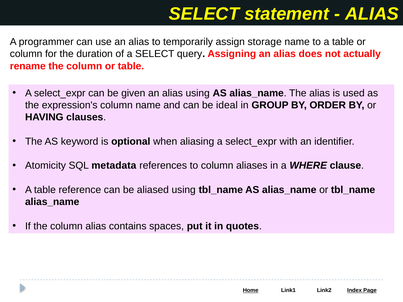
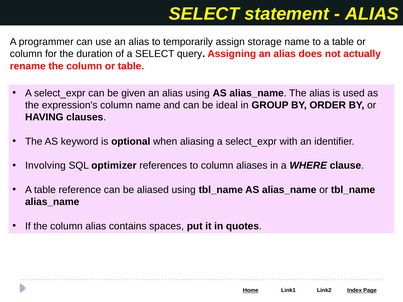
Atomicity: Atomicity -> Involving
metadata: metadata -> optimizer
